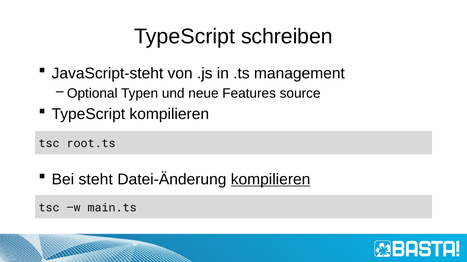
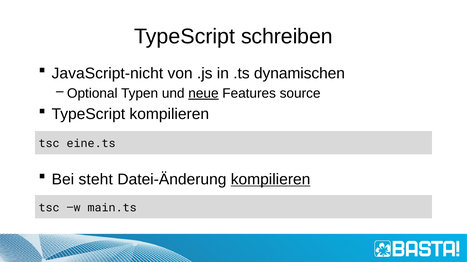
JavaScript-steht: JavaScript-steht -> JavaScript-nicht
management: management -> dynamischen
neue underline: none -> present
root.ts: root.ts -> eine.ts
